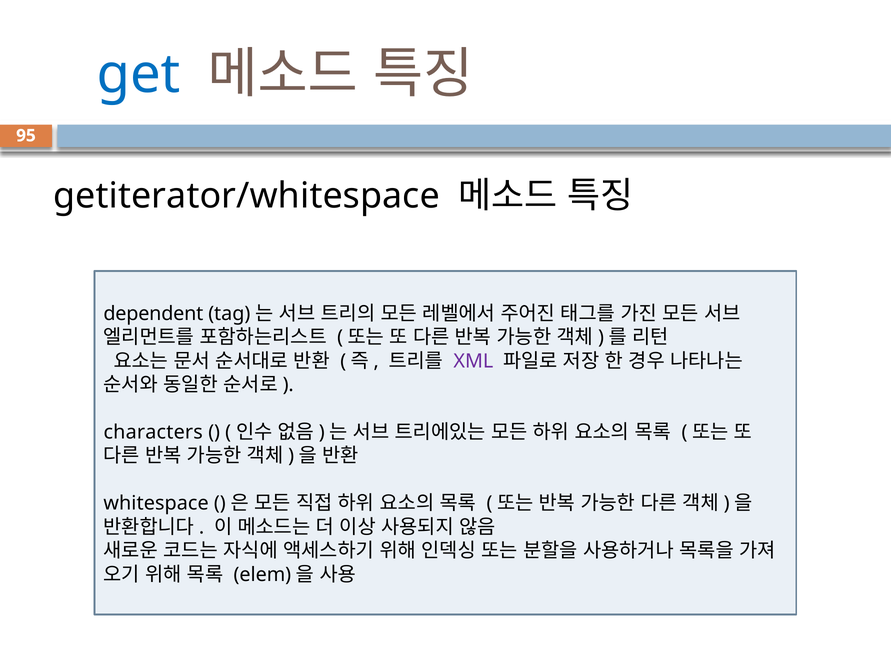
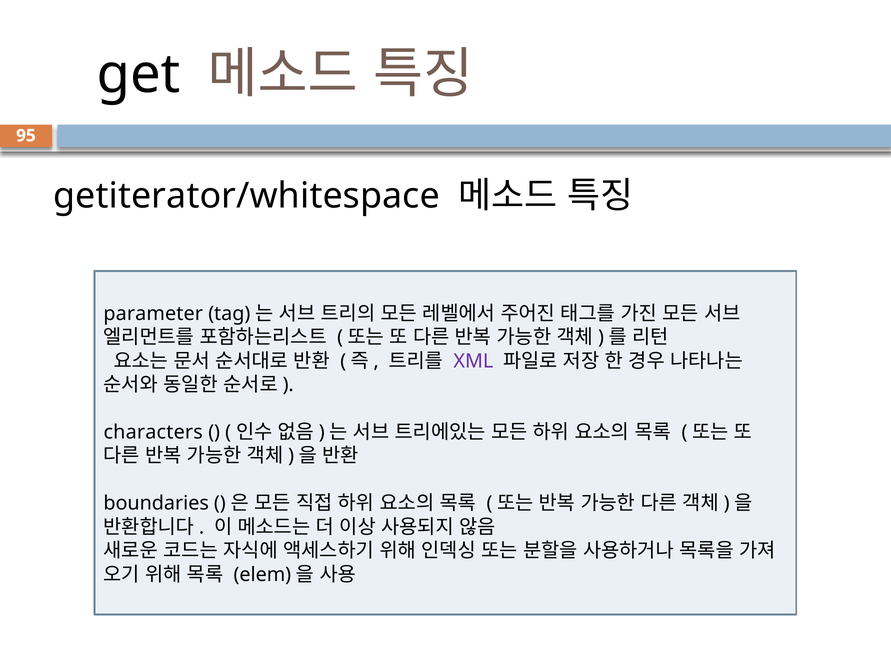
get colour: blue -> black
dependent: dependent -> parameter
whitespace: whitespace -> boundaries
